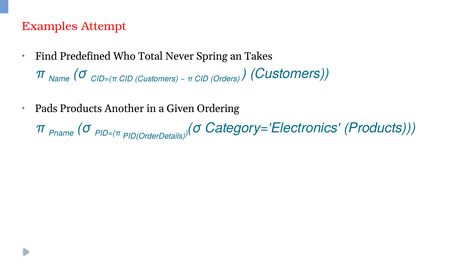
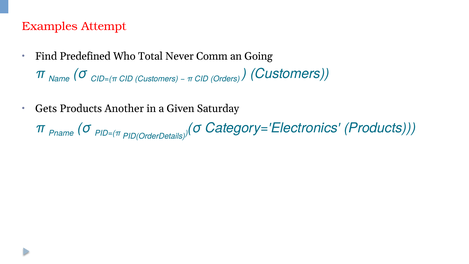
Spring: Spring -> Comm
Takes: Takes -> Going
Pads: Pads -> Gets
Ordering: Ordering -> Saturday
